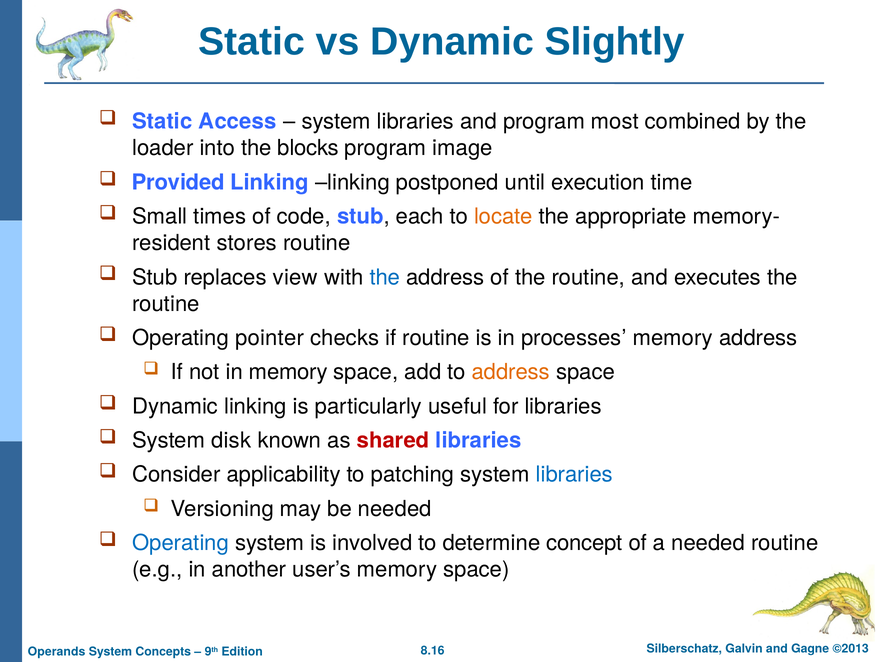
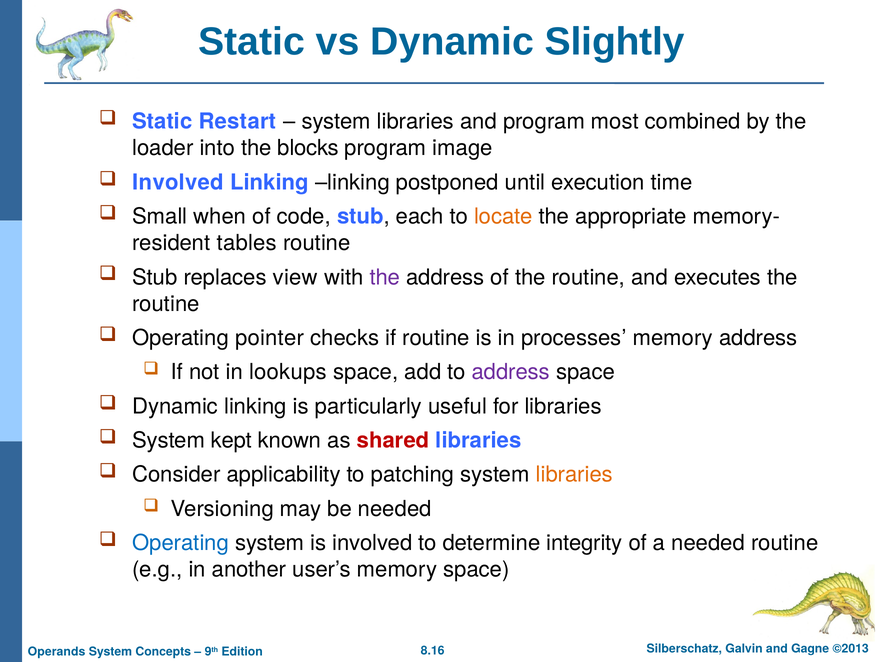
Access: Access -> Restart
Provided at (178, 182): Provided -> Involved
times: times -> when
stores: stores -> tables
the at (385, 277) colour: blue -> purple
in memory: memory -> lookups
address at (511, 372) colour: orange -> purple
disk: disk -> kept
libraries at (574, 475) colour: blue -> orange
concept: concept -> integrity
